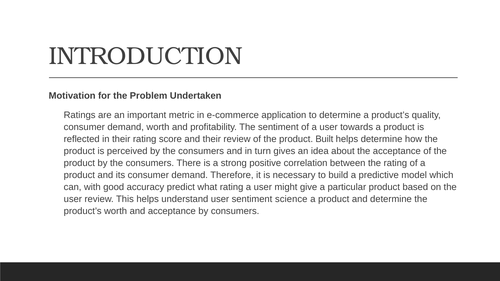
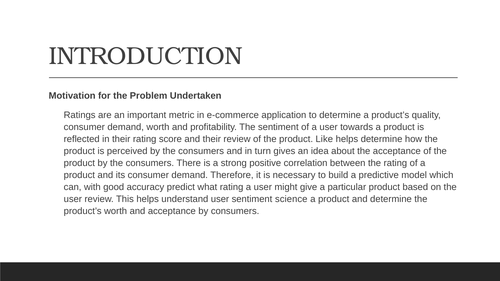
Built: Built -> Like
